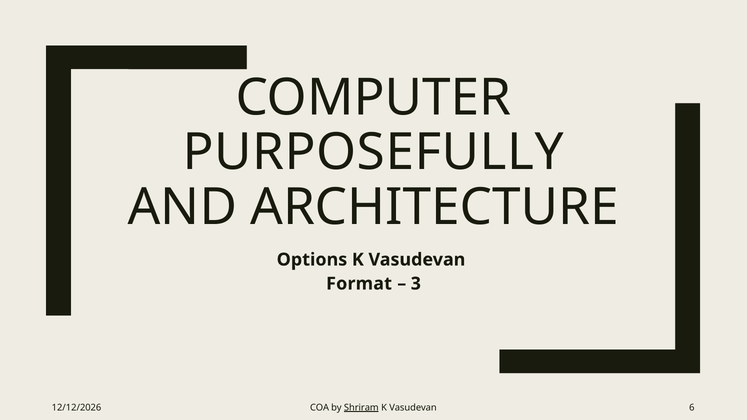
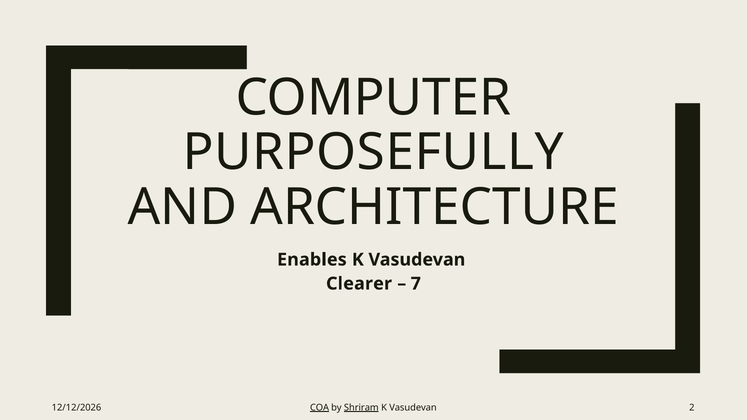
Options: Options -> Enables
Format: Format -> Clearer
3: 3 -> 7
COA underline: none -> present
6: 6 -> 2
